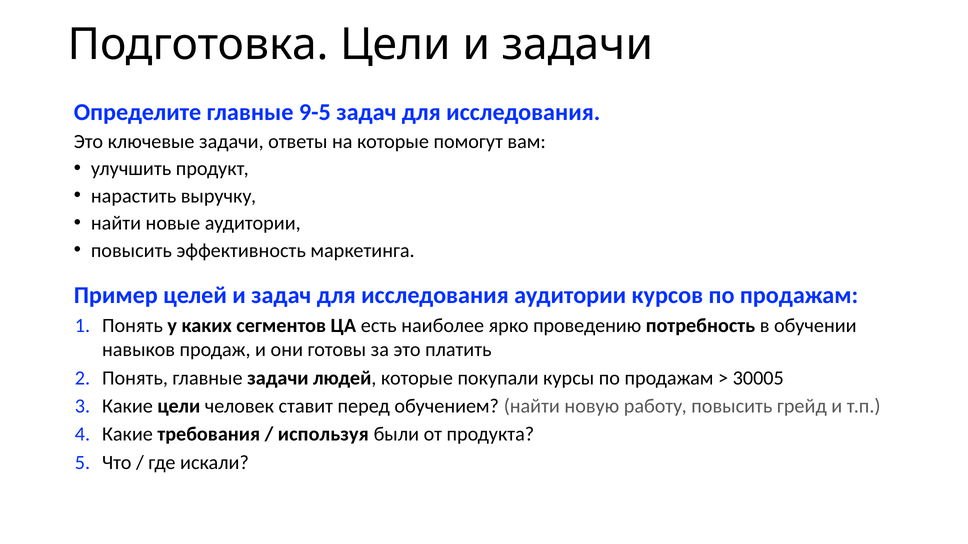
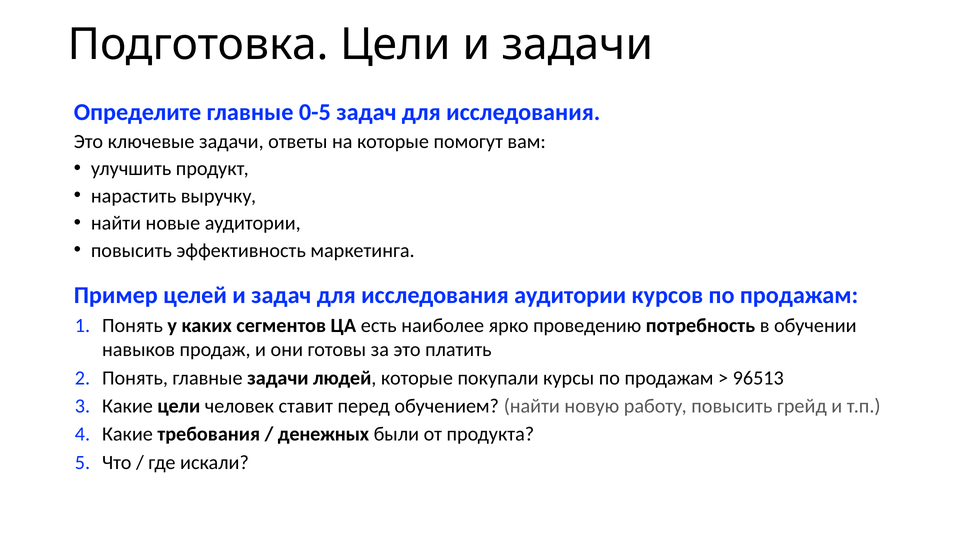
9-5: 9-5 -> 0-5
30005: 30005 -> 96513
используя: используя -> денежных
